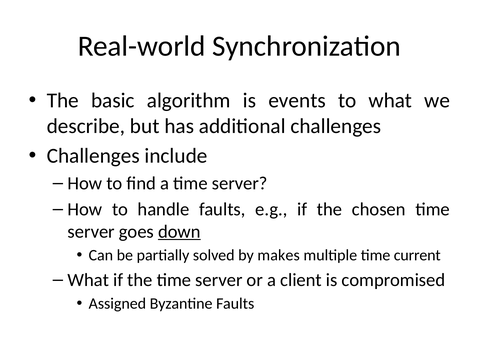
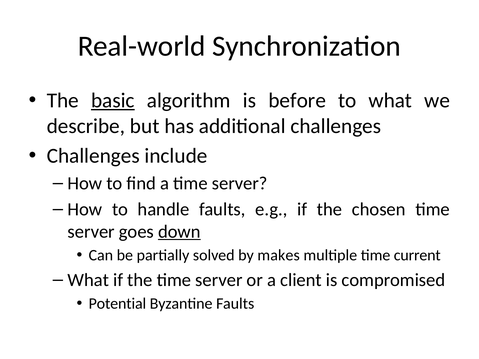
basic underline: none -> present
events: events -> before
Assigned: Assigned -> Potential
